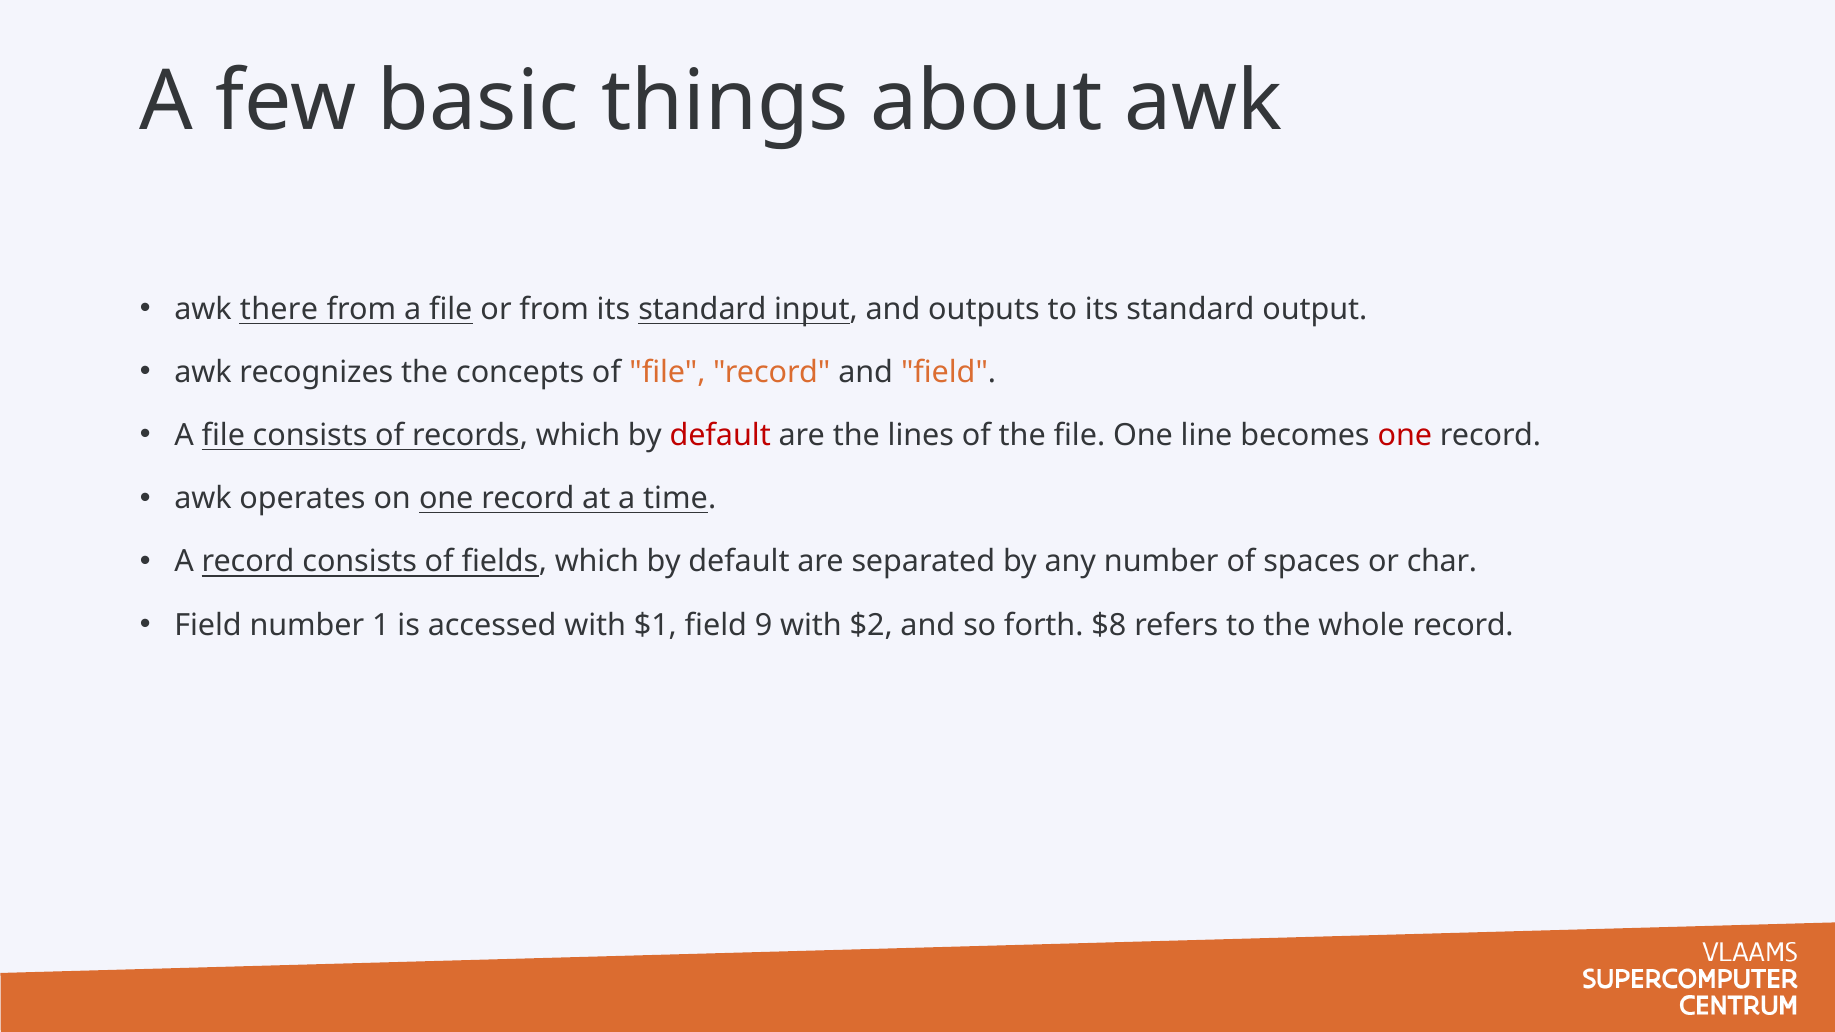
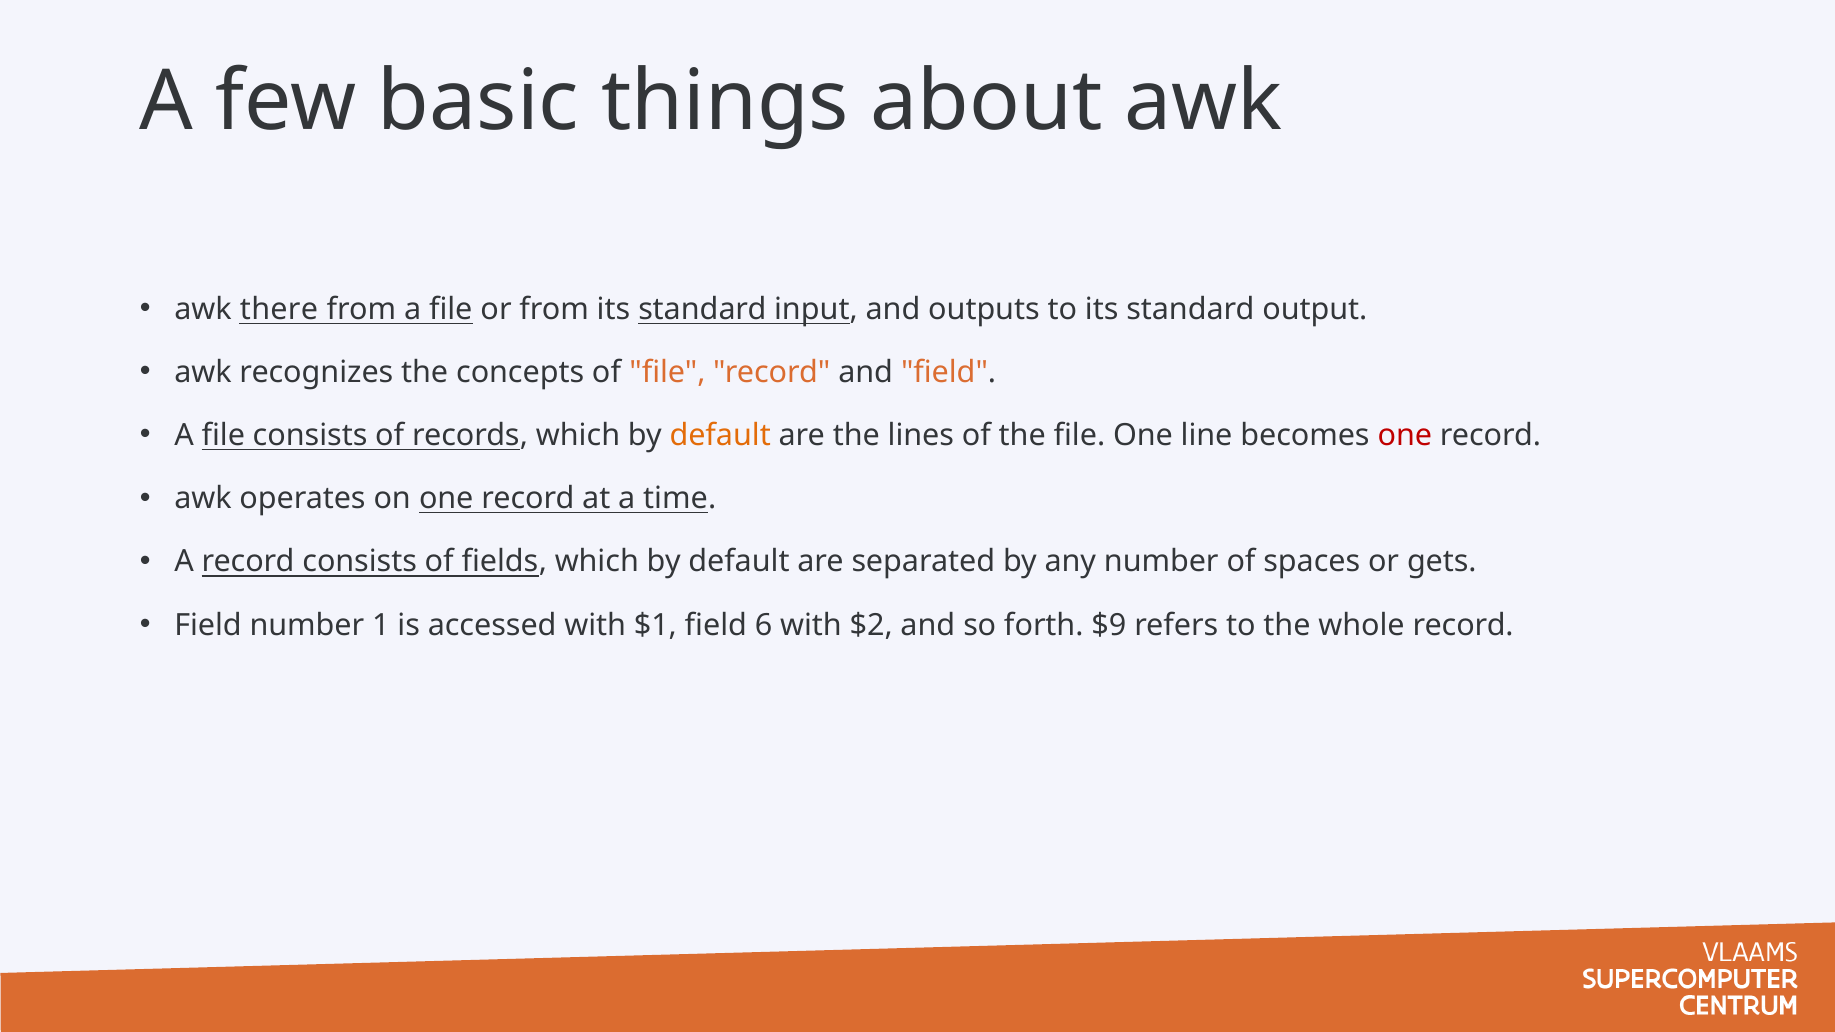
default at (720, 436) colour: red -> orange
char: char -> gets
9: 9 -> 6
$8: $8 -> $9
